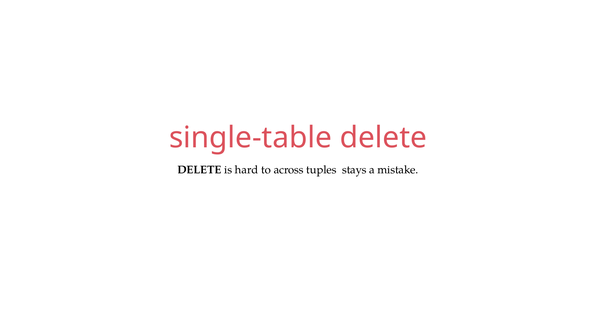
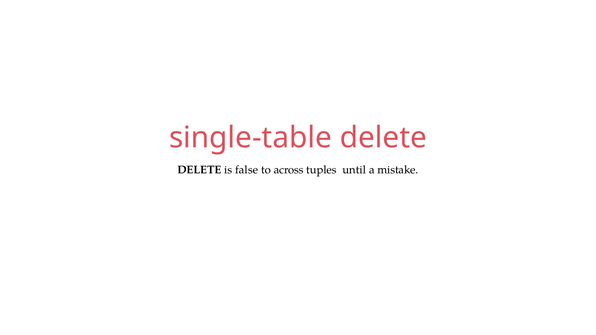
hard: hard -> false
stays: stays -> until
